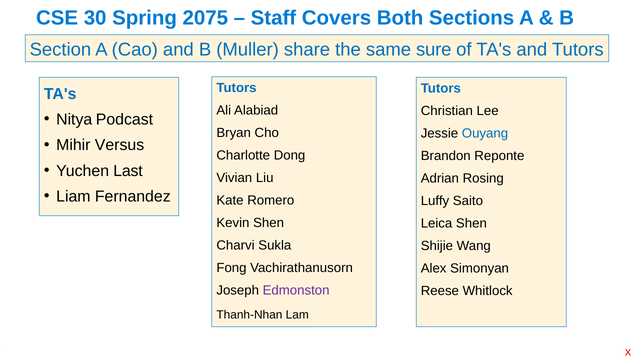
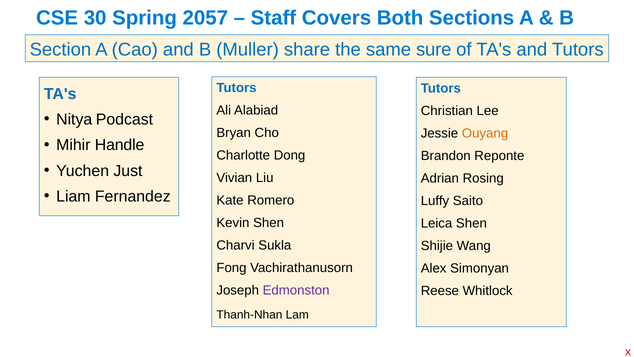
2075: 2075 -> 2057
Ouyang colour: blue -> orange
Versus: Versus -> Handle
Last: Last -> Just
